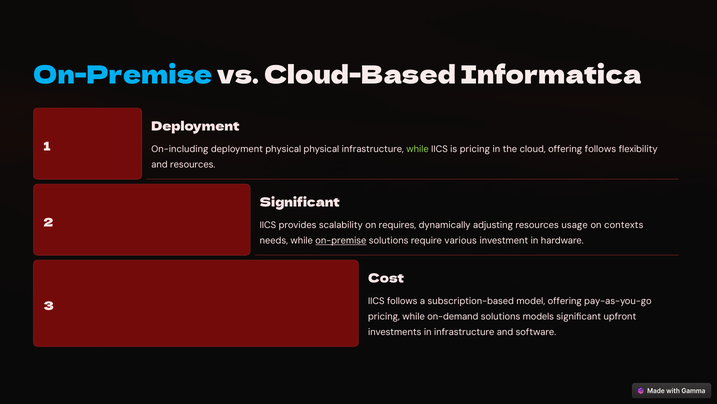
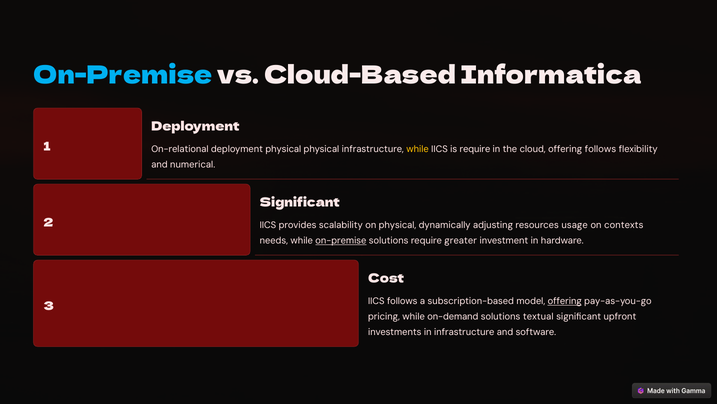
On-including: On-including -> On-relational
while at (418, 149) colour: light green -> yellow
is pricing: pricing -> require
and resources: resources -> numerical
on requires: requires -> physical
various: various -> greater
offering at (565, 301) underline: none -> present
models: models -> textual
